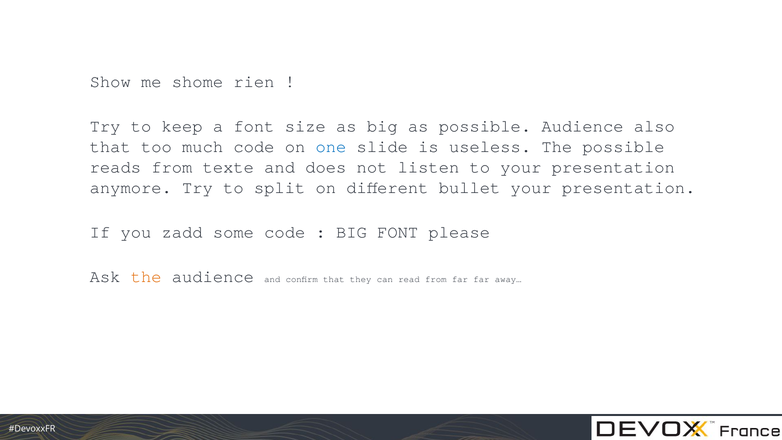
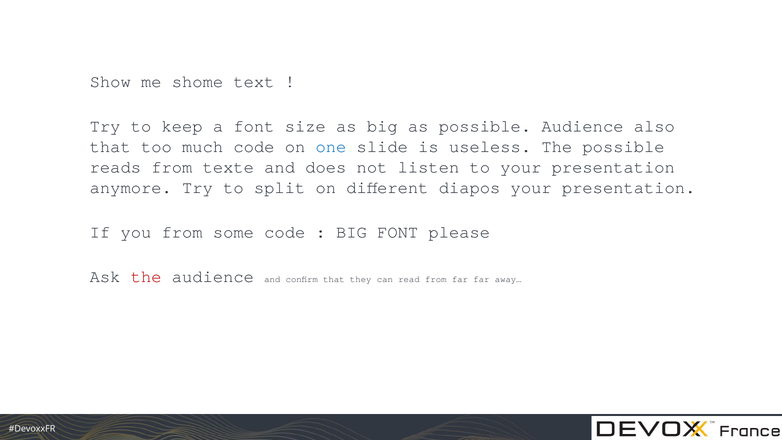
rien: rien -> text
bullet: bullet -> diapos
you zadd: zadd -> from
the at (146, 277) colour: orange -> red
